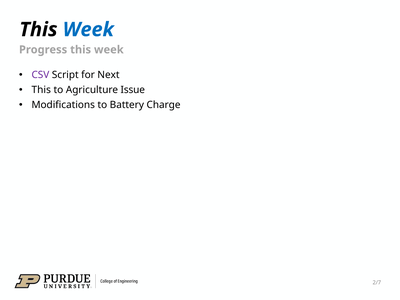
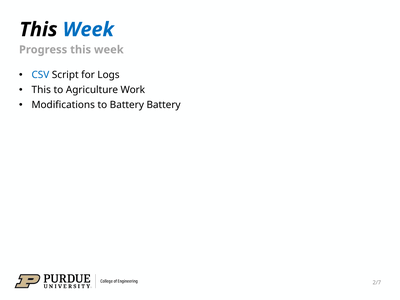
CSV colour: purple -> blue
Next: Next -> Logs
Issue: Issue -> Work
Battery Charge: Charge -> Battery
